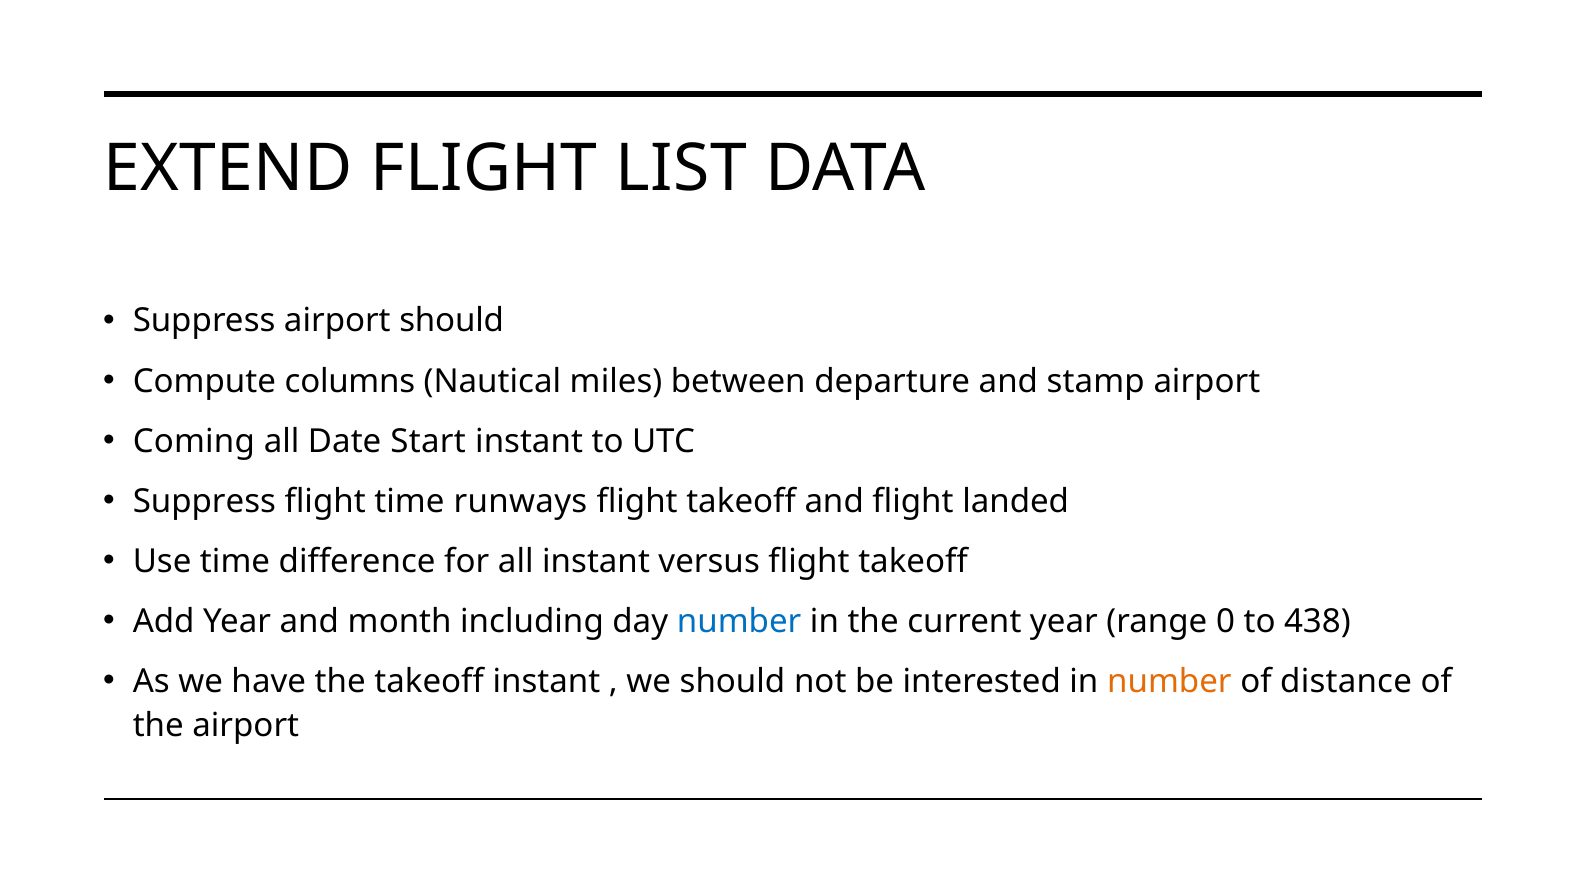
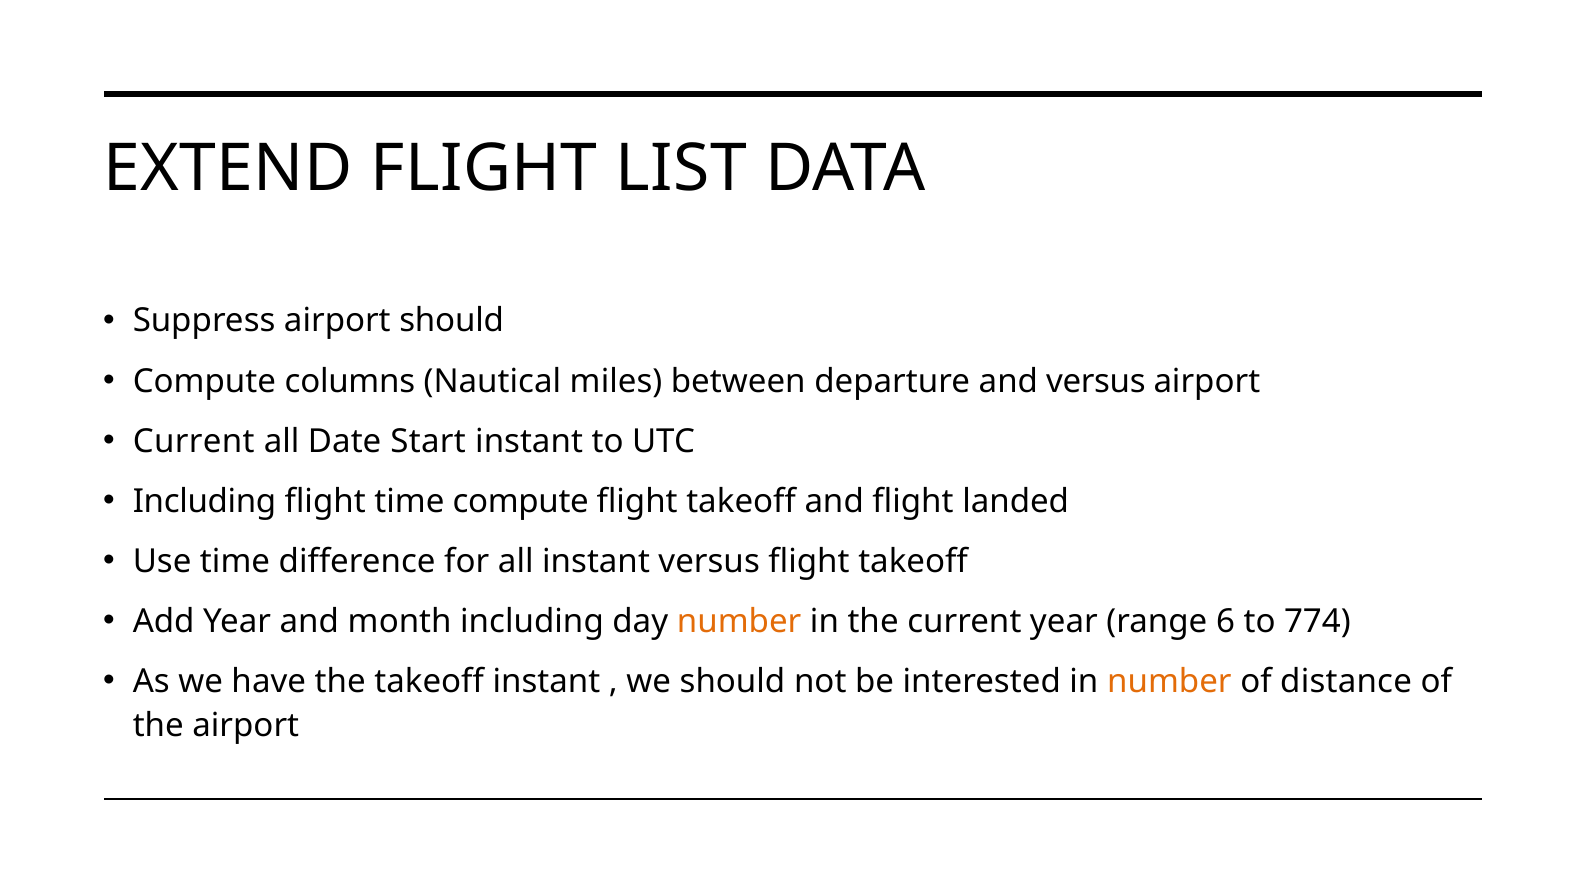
and stamp: stamp -> versus
Coming at (194, 441): Coming -> Current
Suppress at (204, 501): Suppress -> Including
time runways: runways -> compute
number at (739, 622) colour: blue -> orange
0: 0 -> 6
438: 438 -> 774
